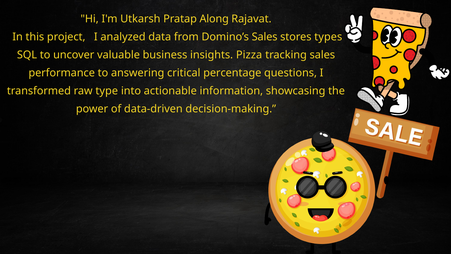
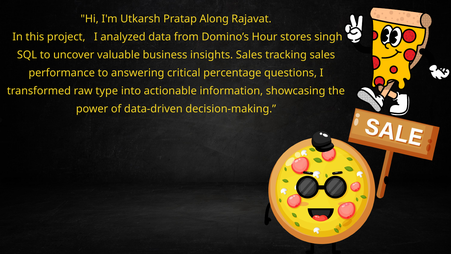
Domino’s Sales: Sales -> Hour
types: types -> singh
insights Pizza: Pizza -> Sales
